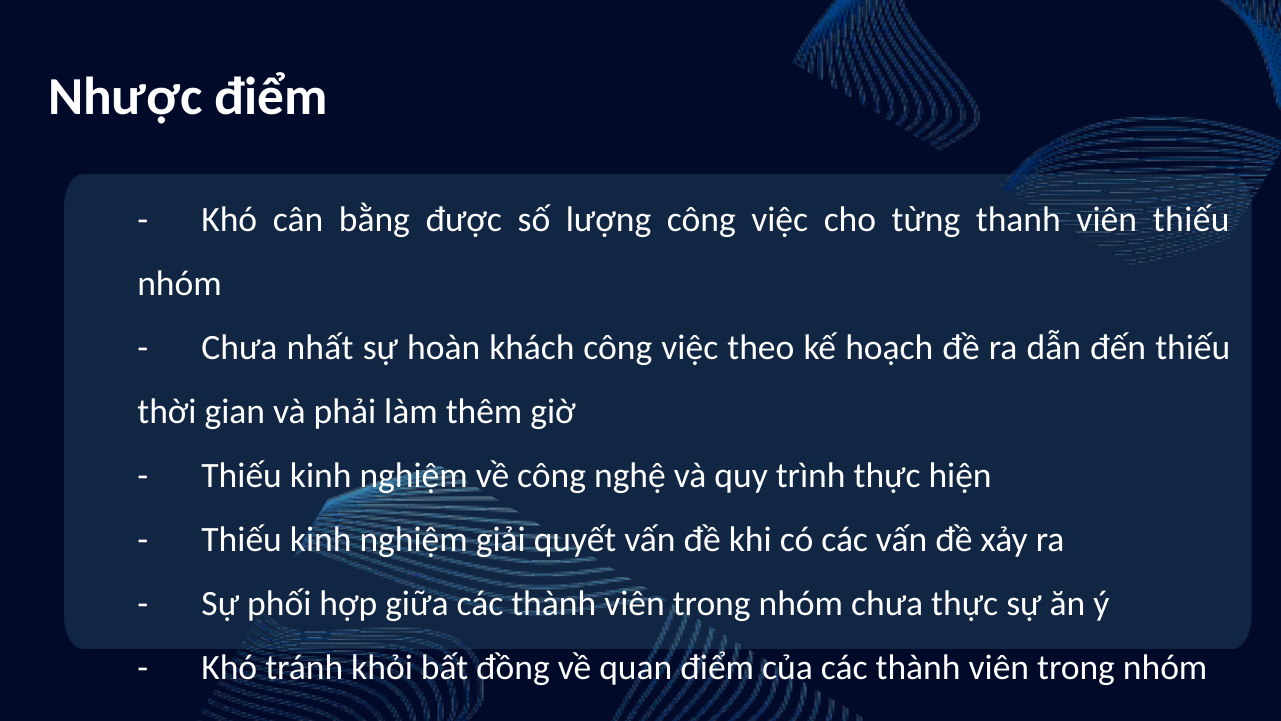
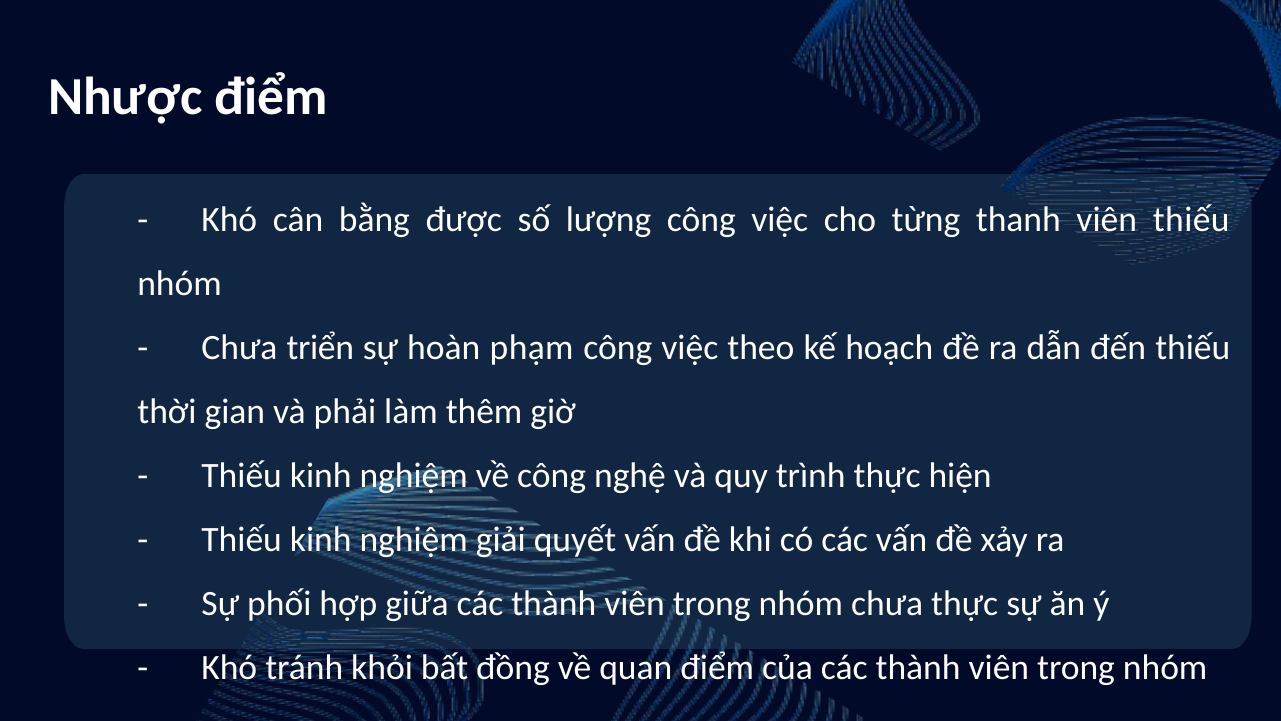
nhất: nhất -> triển
khách: khách -> phạm
